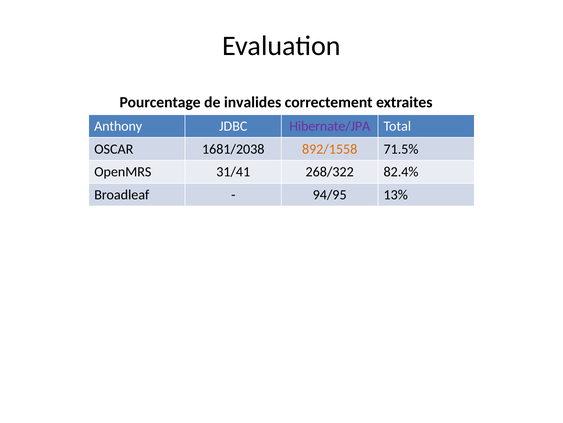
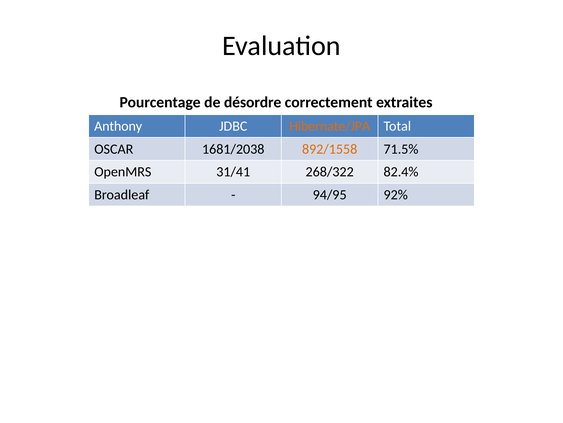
invalides: invalides -> désordre
Hibernate/JPA colour: purple -> orange
13%: 13% -> 92%
